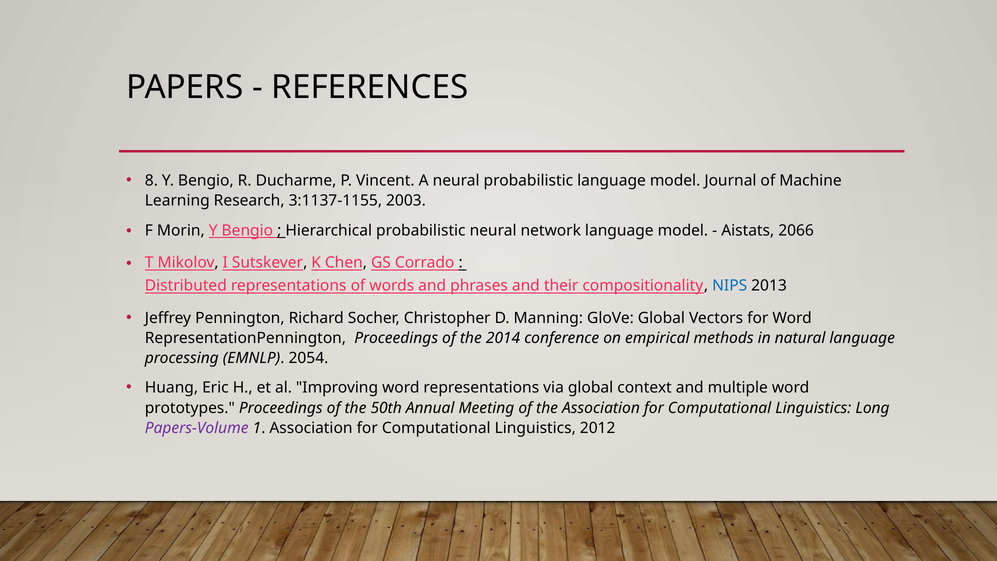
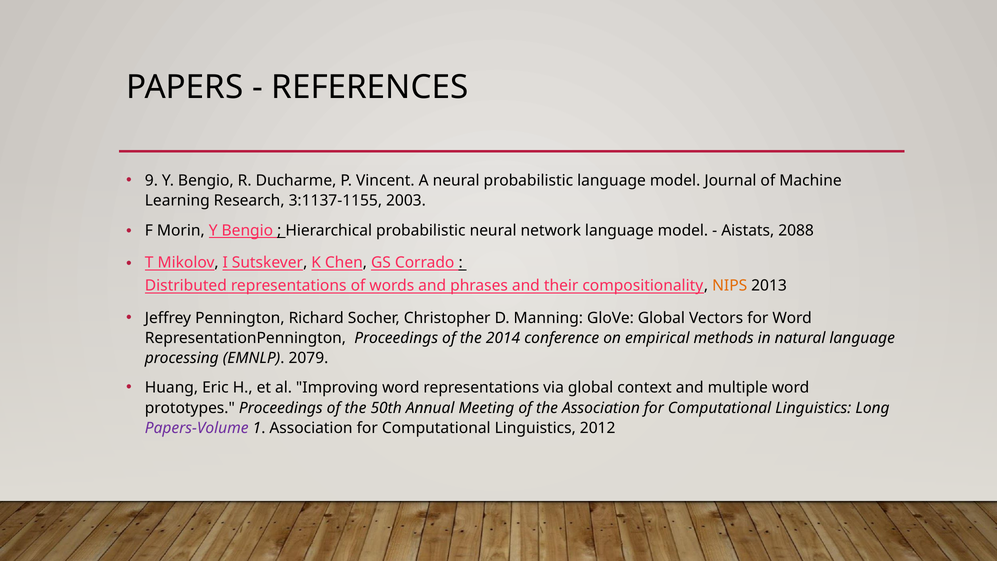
8: 8 -> 9
2066: 2066 -> 2088
NIPS colour: blue -> orange
2054: 2054 -> 2079
